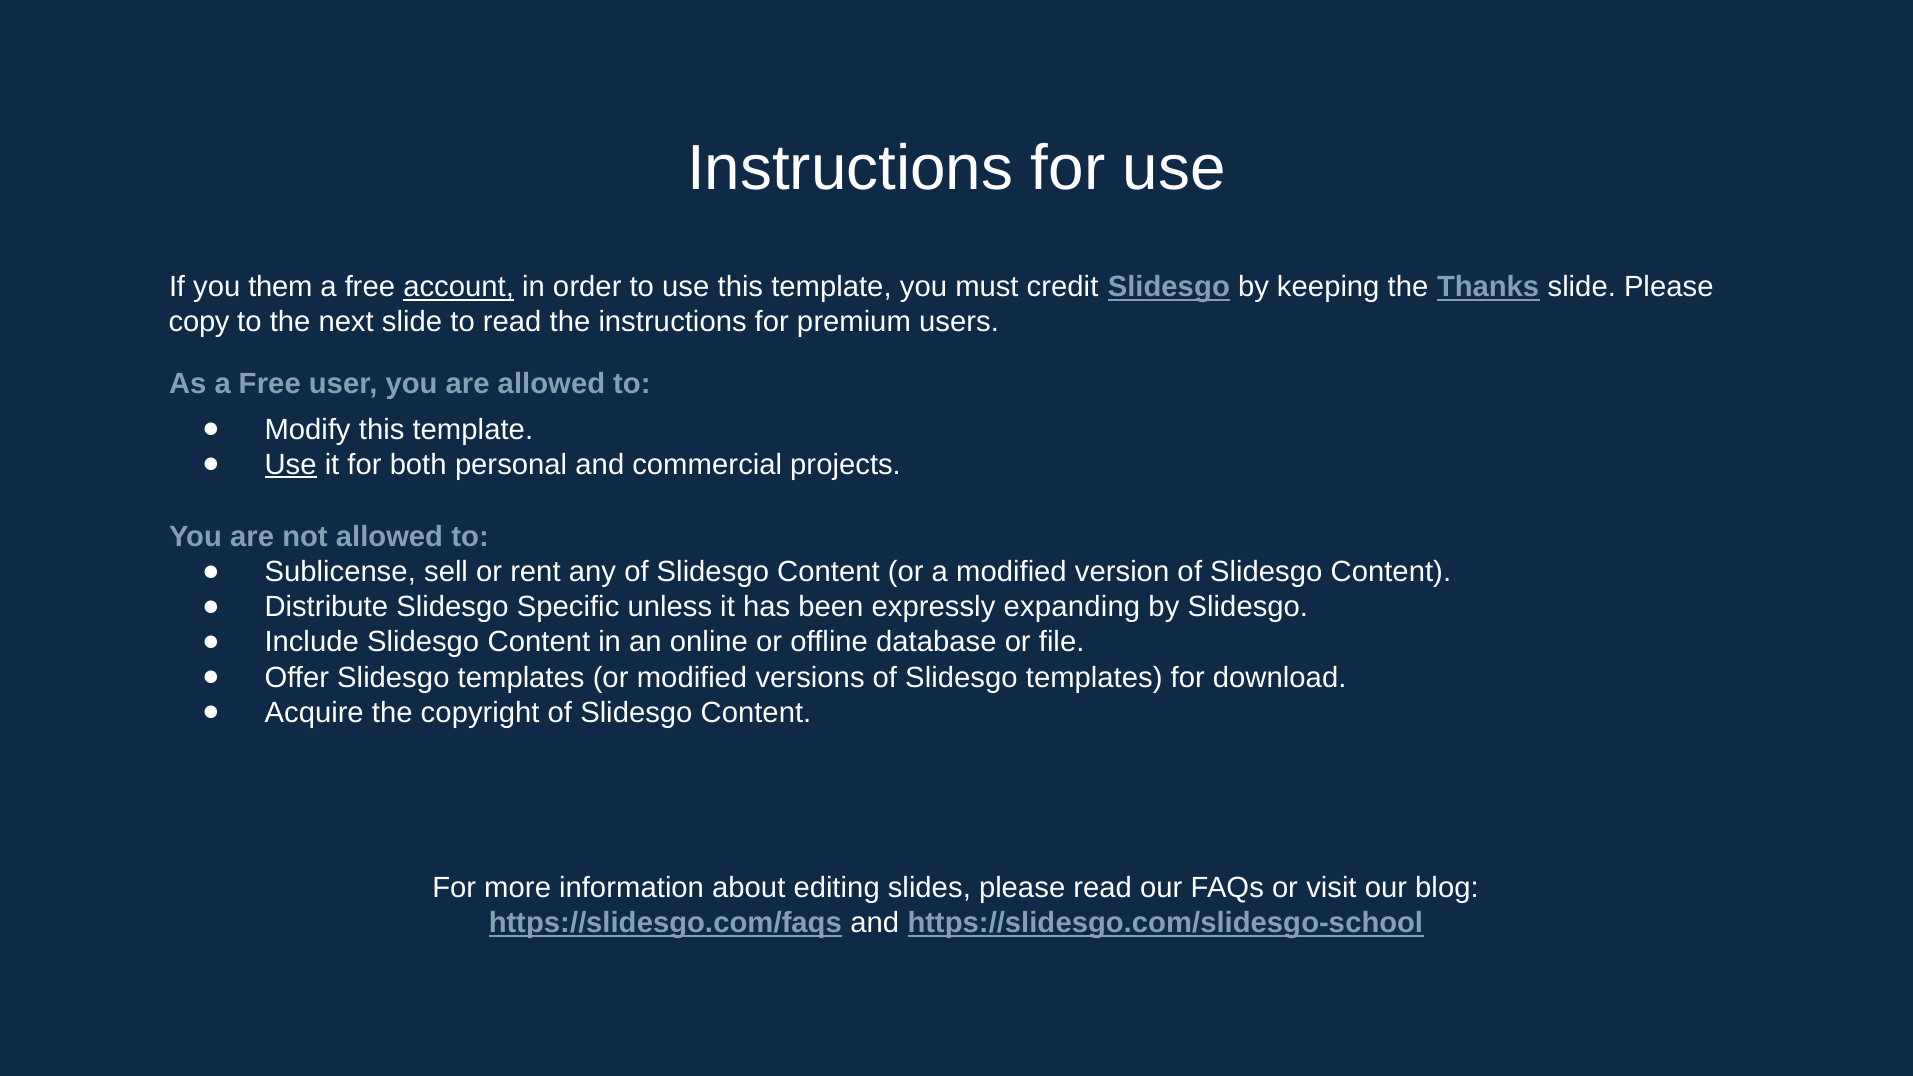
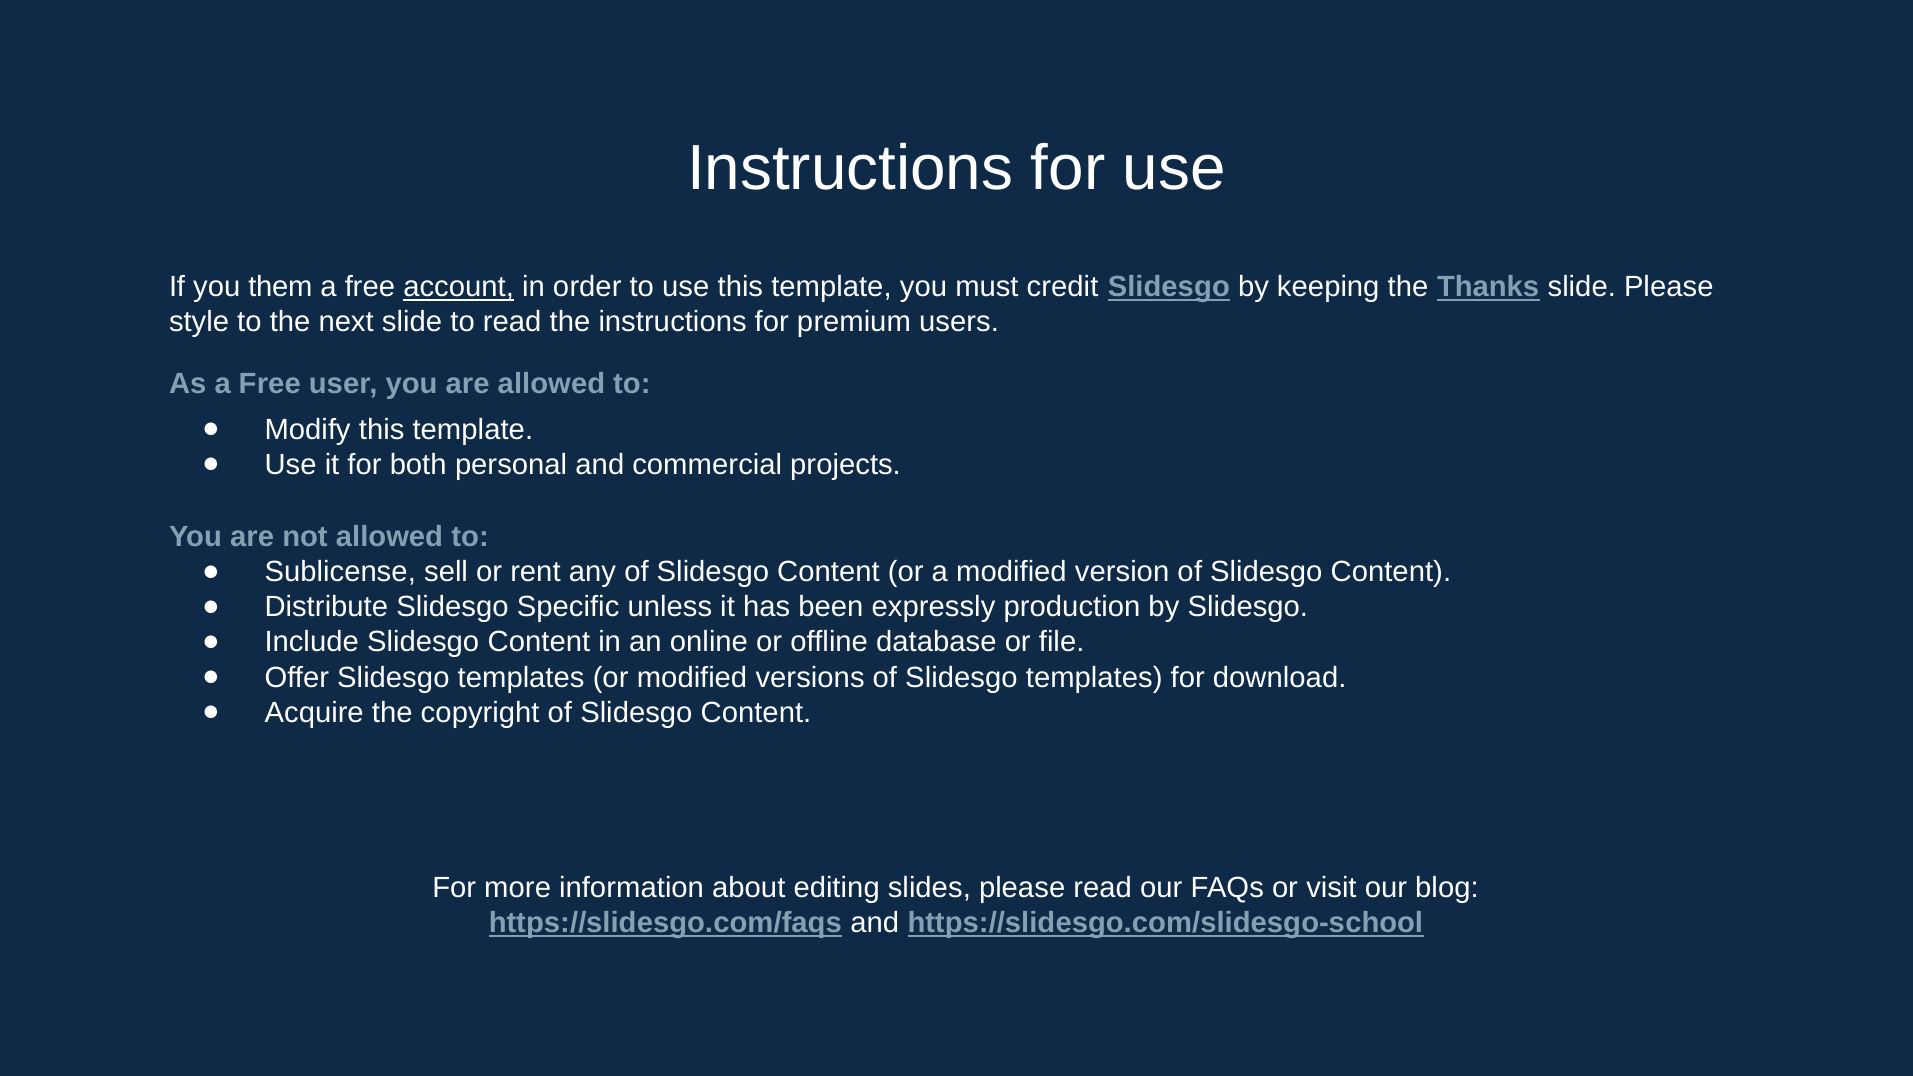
copy: copy -> style
Use at (291, 465) underline: present -> none
expanding: expanding -> production
